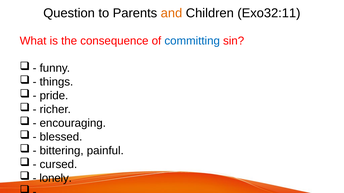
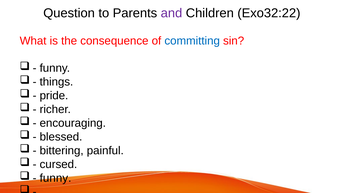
and colour: orange -> purple
Exo32:11: Exo32:11 -> Exo32:22
lonely at (56, 179): lonely -> funny
